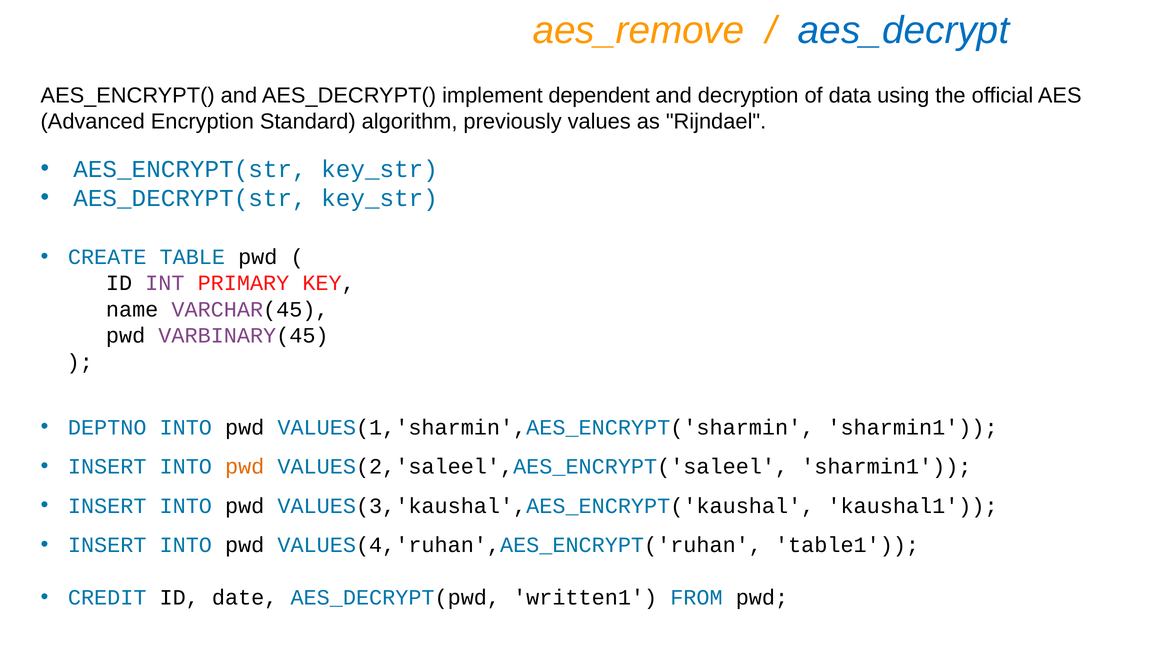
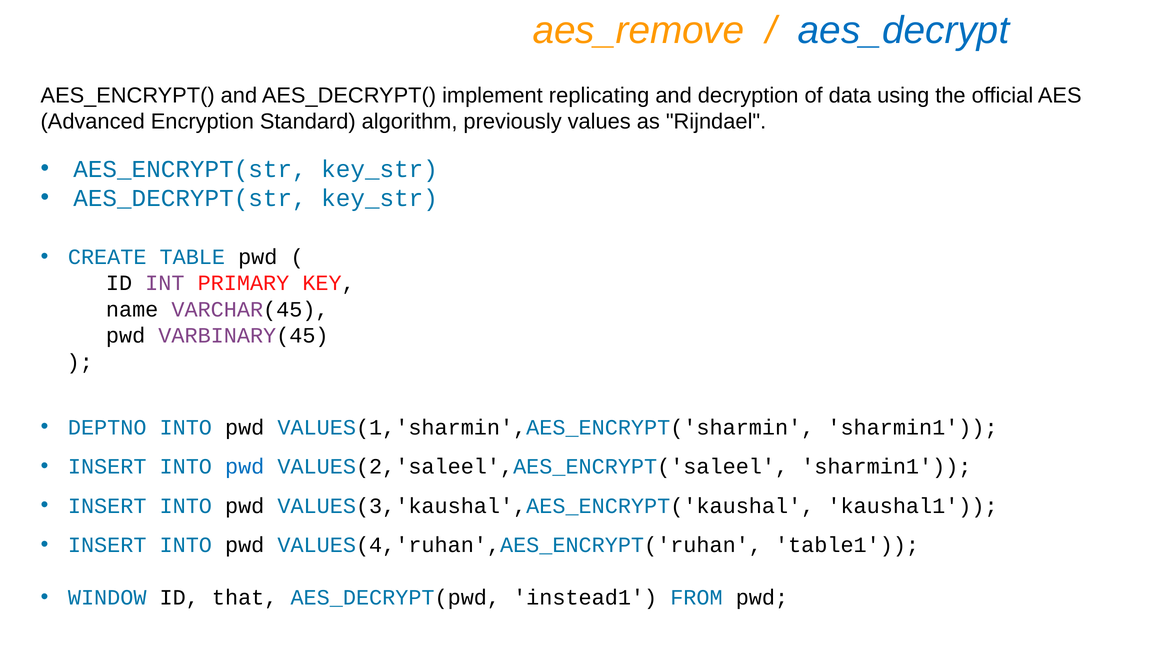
dependent: dependent -> replicating
pwd at (245, 466) colour: orange -> blue
CREDIT: CREDIT -> WINDOW
date: date -> that
written1: written1 -> instead1
